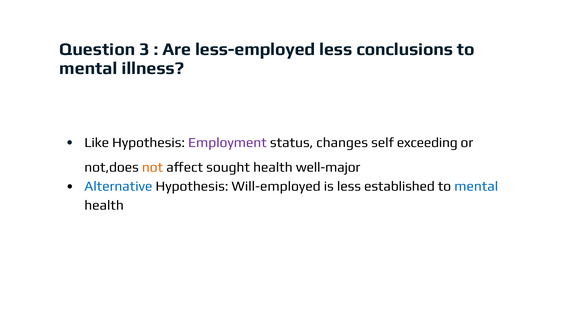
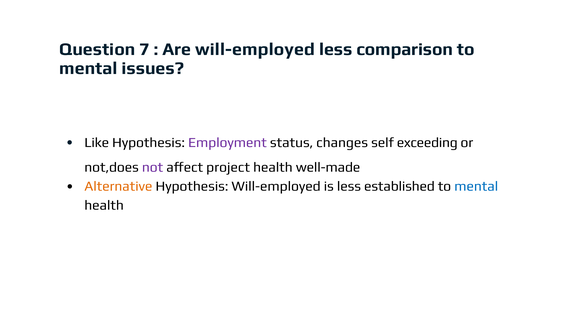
3: 3 -> 7
Are less-employed: less-employed -> will-employed
conclusions: conclusions -> comparison
illness: illness -> issues
not colour: orange -> purple
sought: sought -> project
well-major: well-major -> well-made
Alternative colour: blue -> orange
